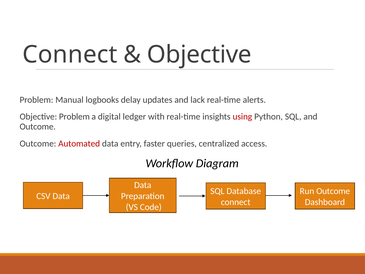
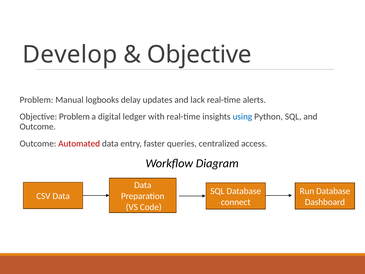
Connect at (70, 55): Connect -> Develop
using colour: red -> blue
Run Outcome: Outcome -> Database
